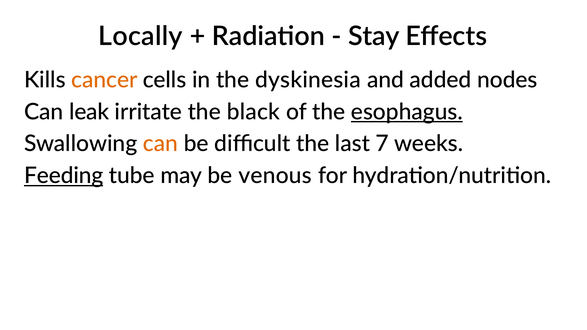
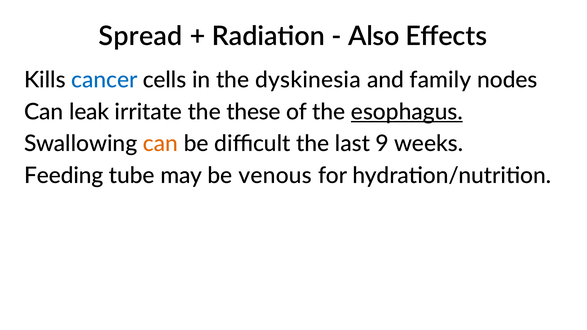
Locally: Locally -> Spread
Stay: Stay -> Also
cancer colour: orange -> blue
added: added -> family
black: black -> these
7: 7 -> 9
Feeding underline: present -> none
